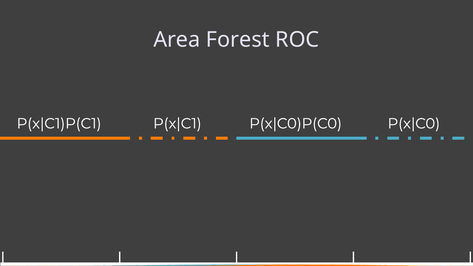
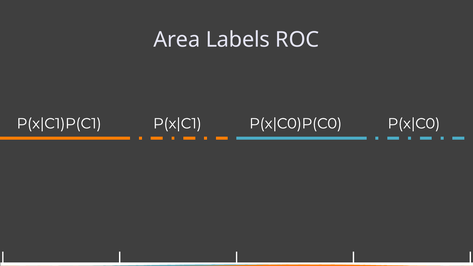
Forest: Forest -> Labels
